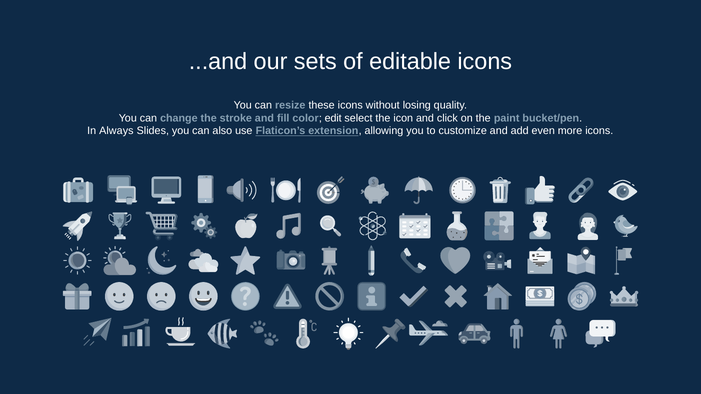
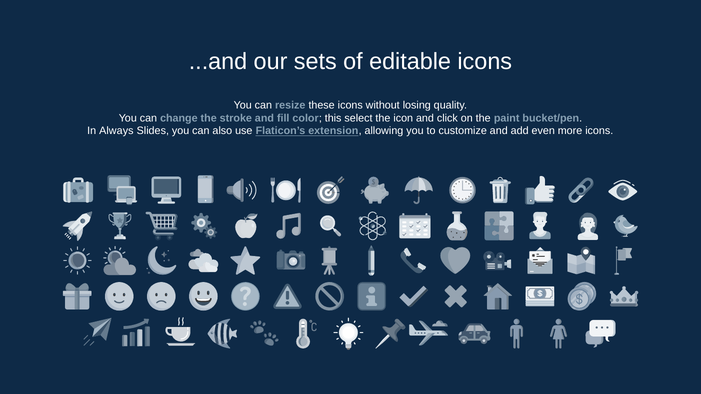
edit: edit -> this
